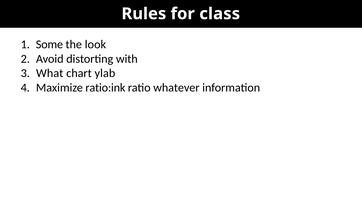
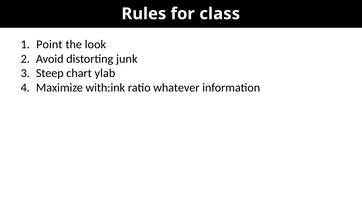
Some: Some -> Point
with: with -> junk
What: What -> Steep
ratio:ink: ratio:ink -> with:ink
